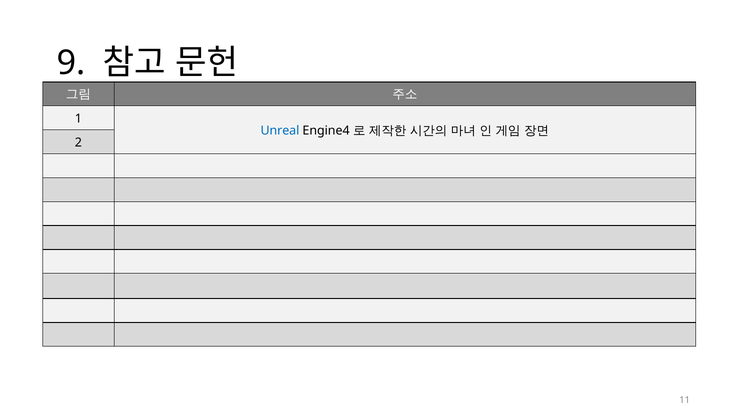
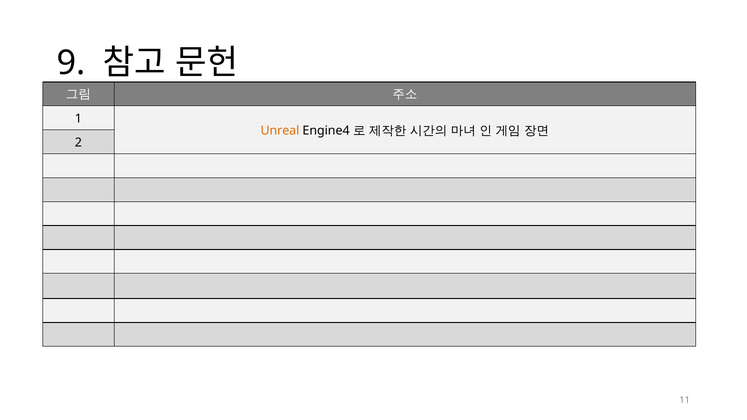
Unreal colour: blue -> orange
